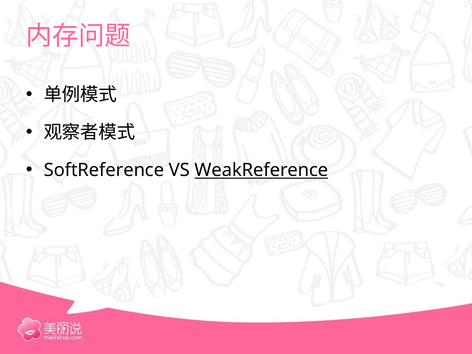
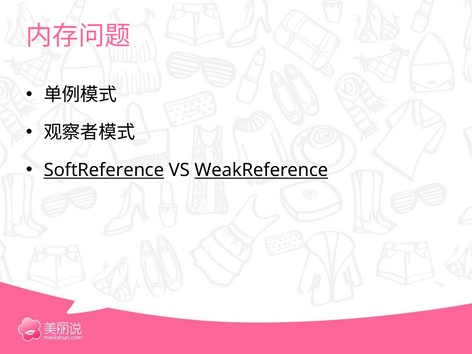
SoftReference underline: none -> present
